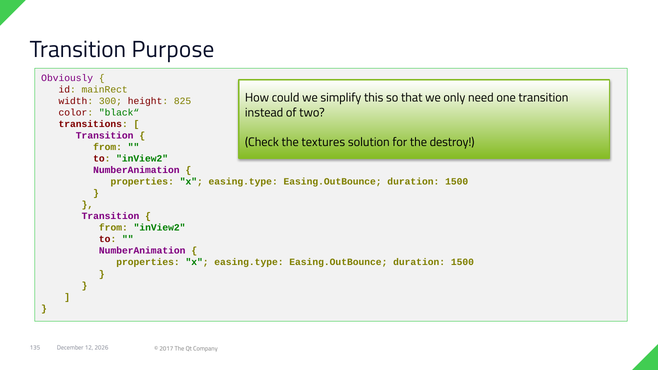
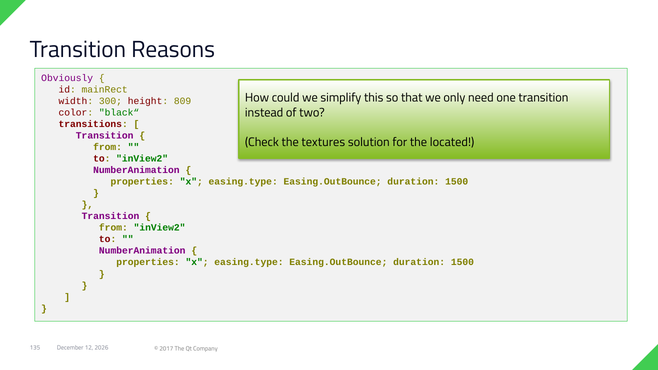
Purpose: Purpose -> Reasons
825: 825 -> 809
destroy: destroy -> located
